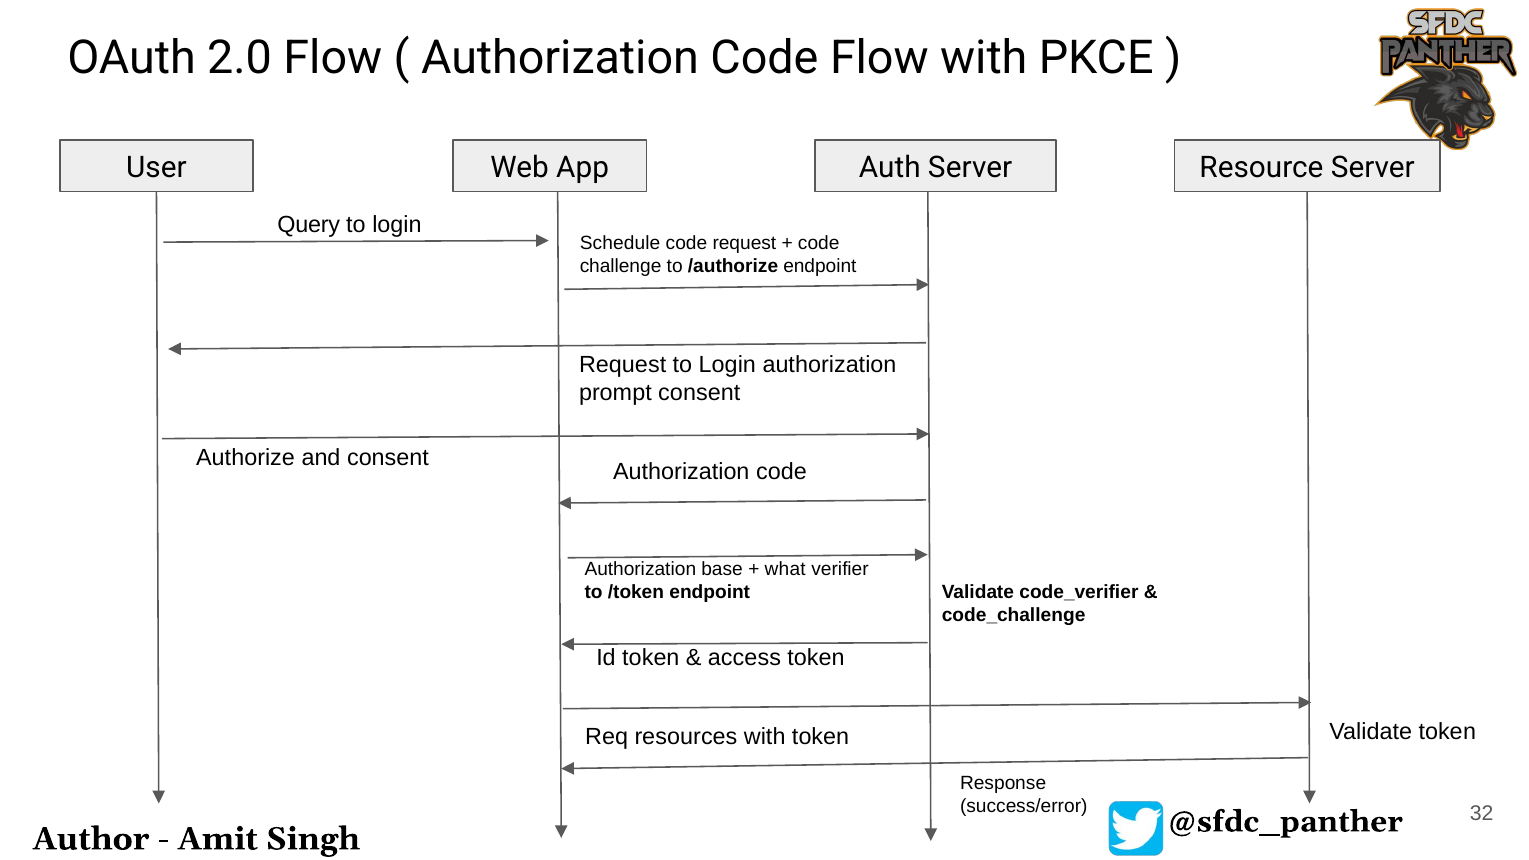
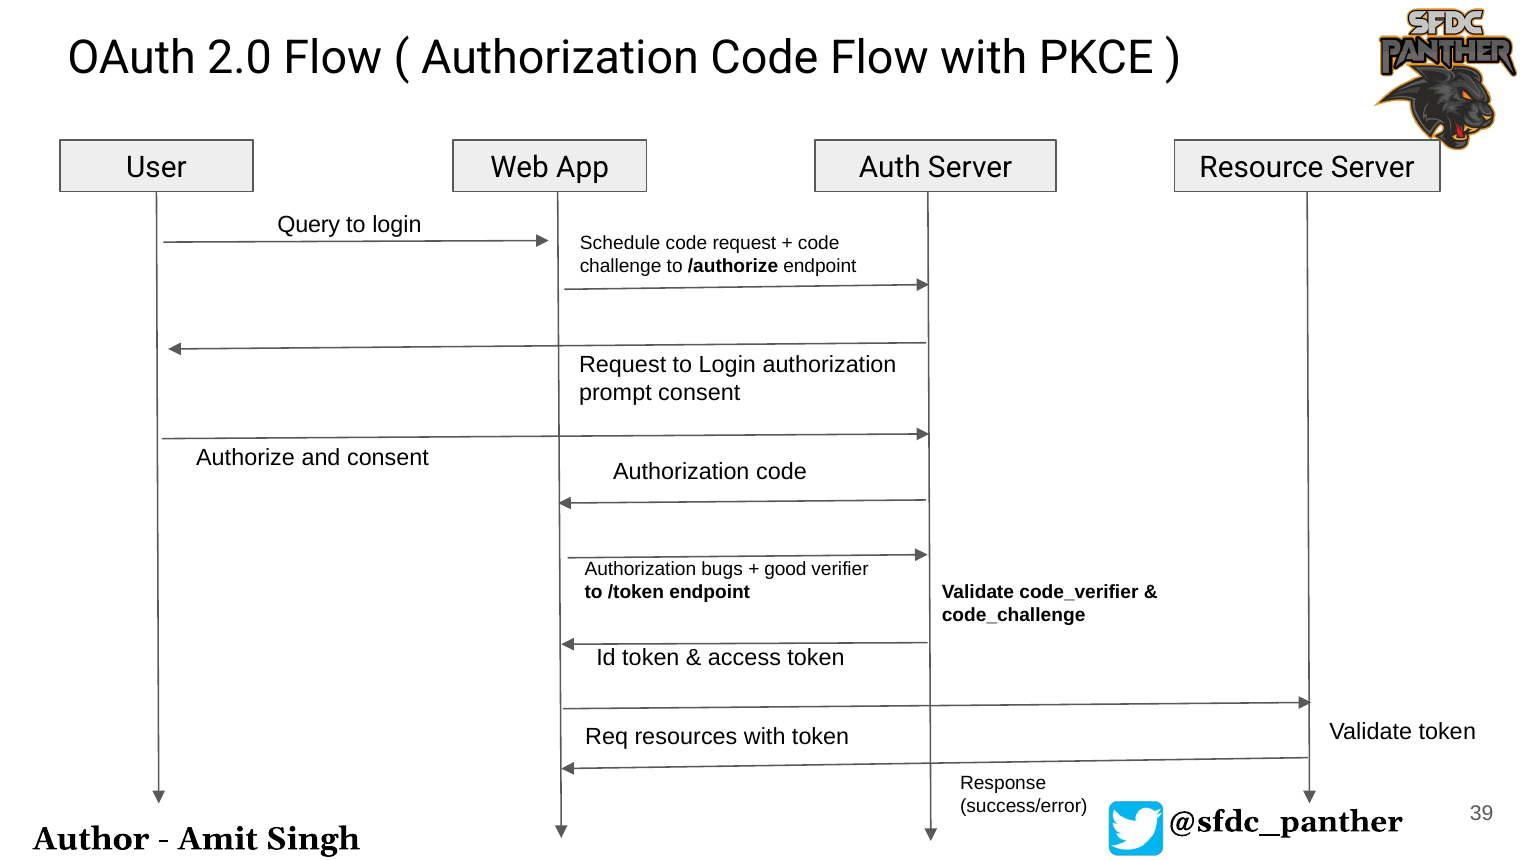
base: base -> bugs
what: what -> good
32: 32 -> 39
